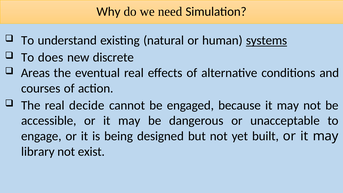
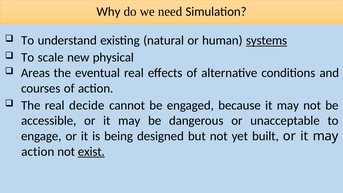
does: does -> scale
discrete: discrete -> physical
library at (38, 152): library -> action
exist underline: none -> present
